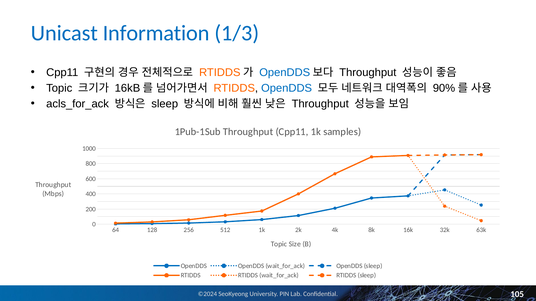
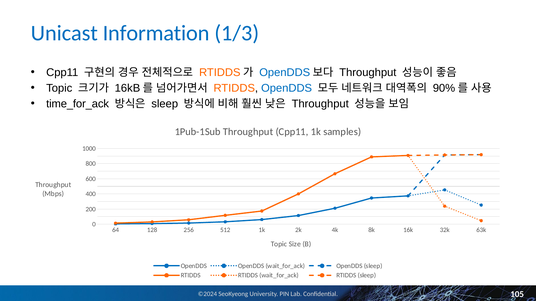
acls_for_ack: acls_for_ack -> time_for_ack
